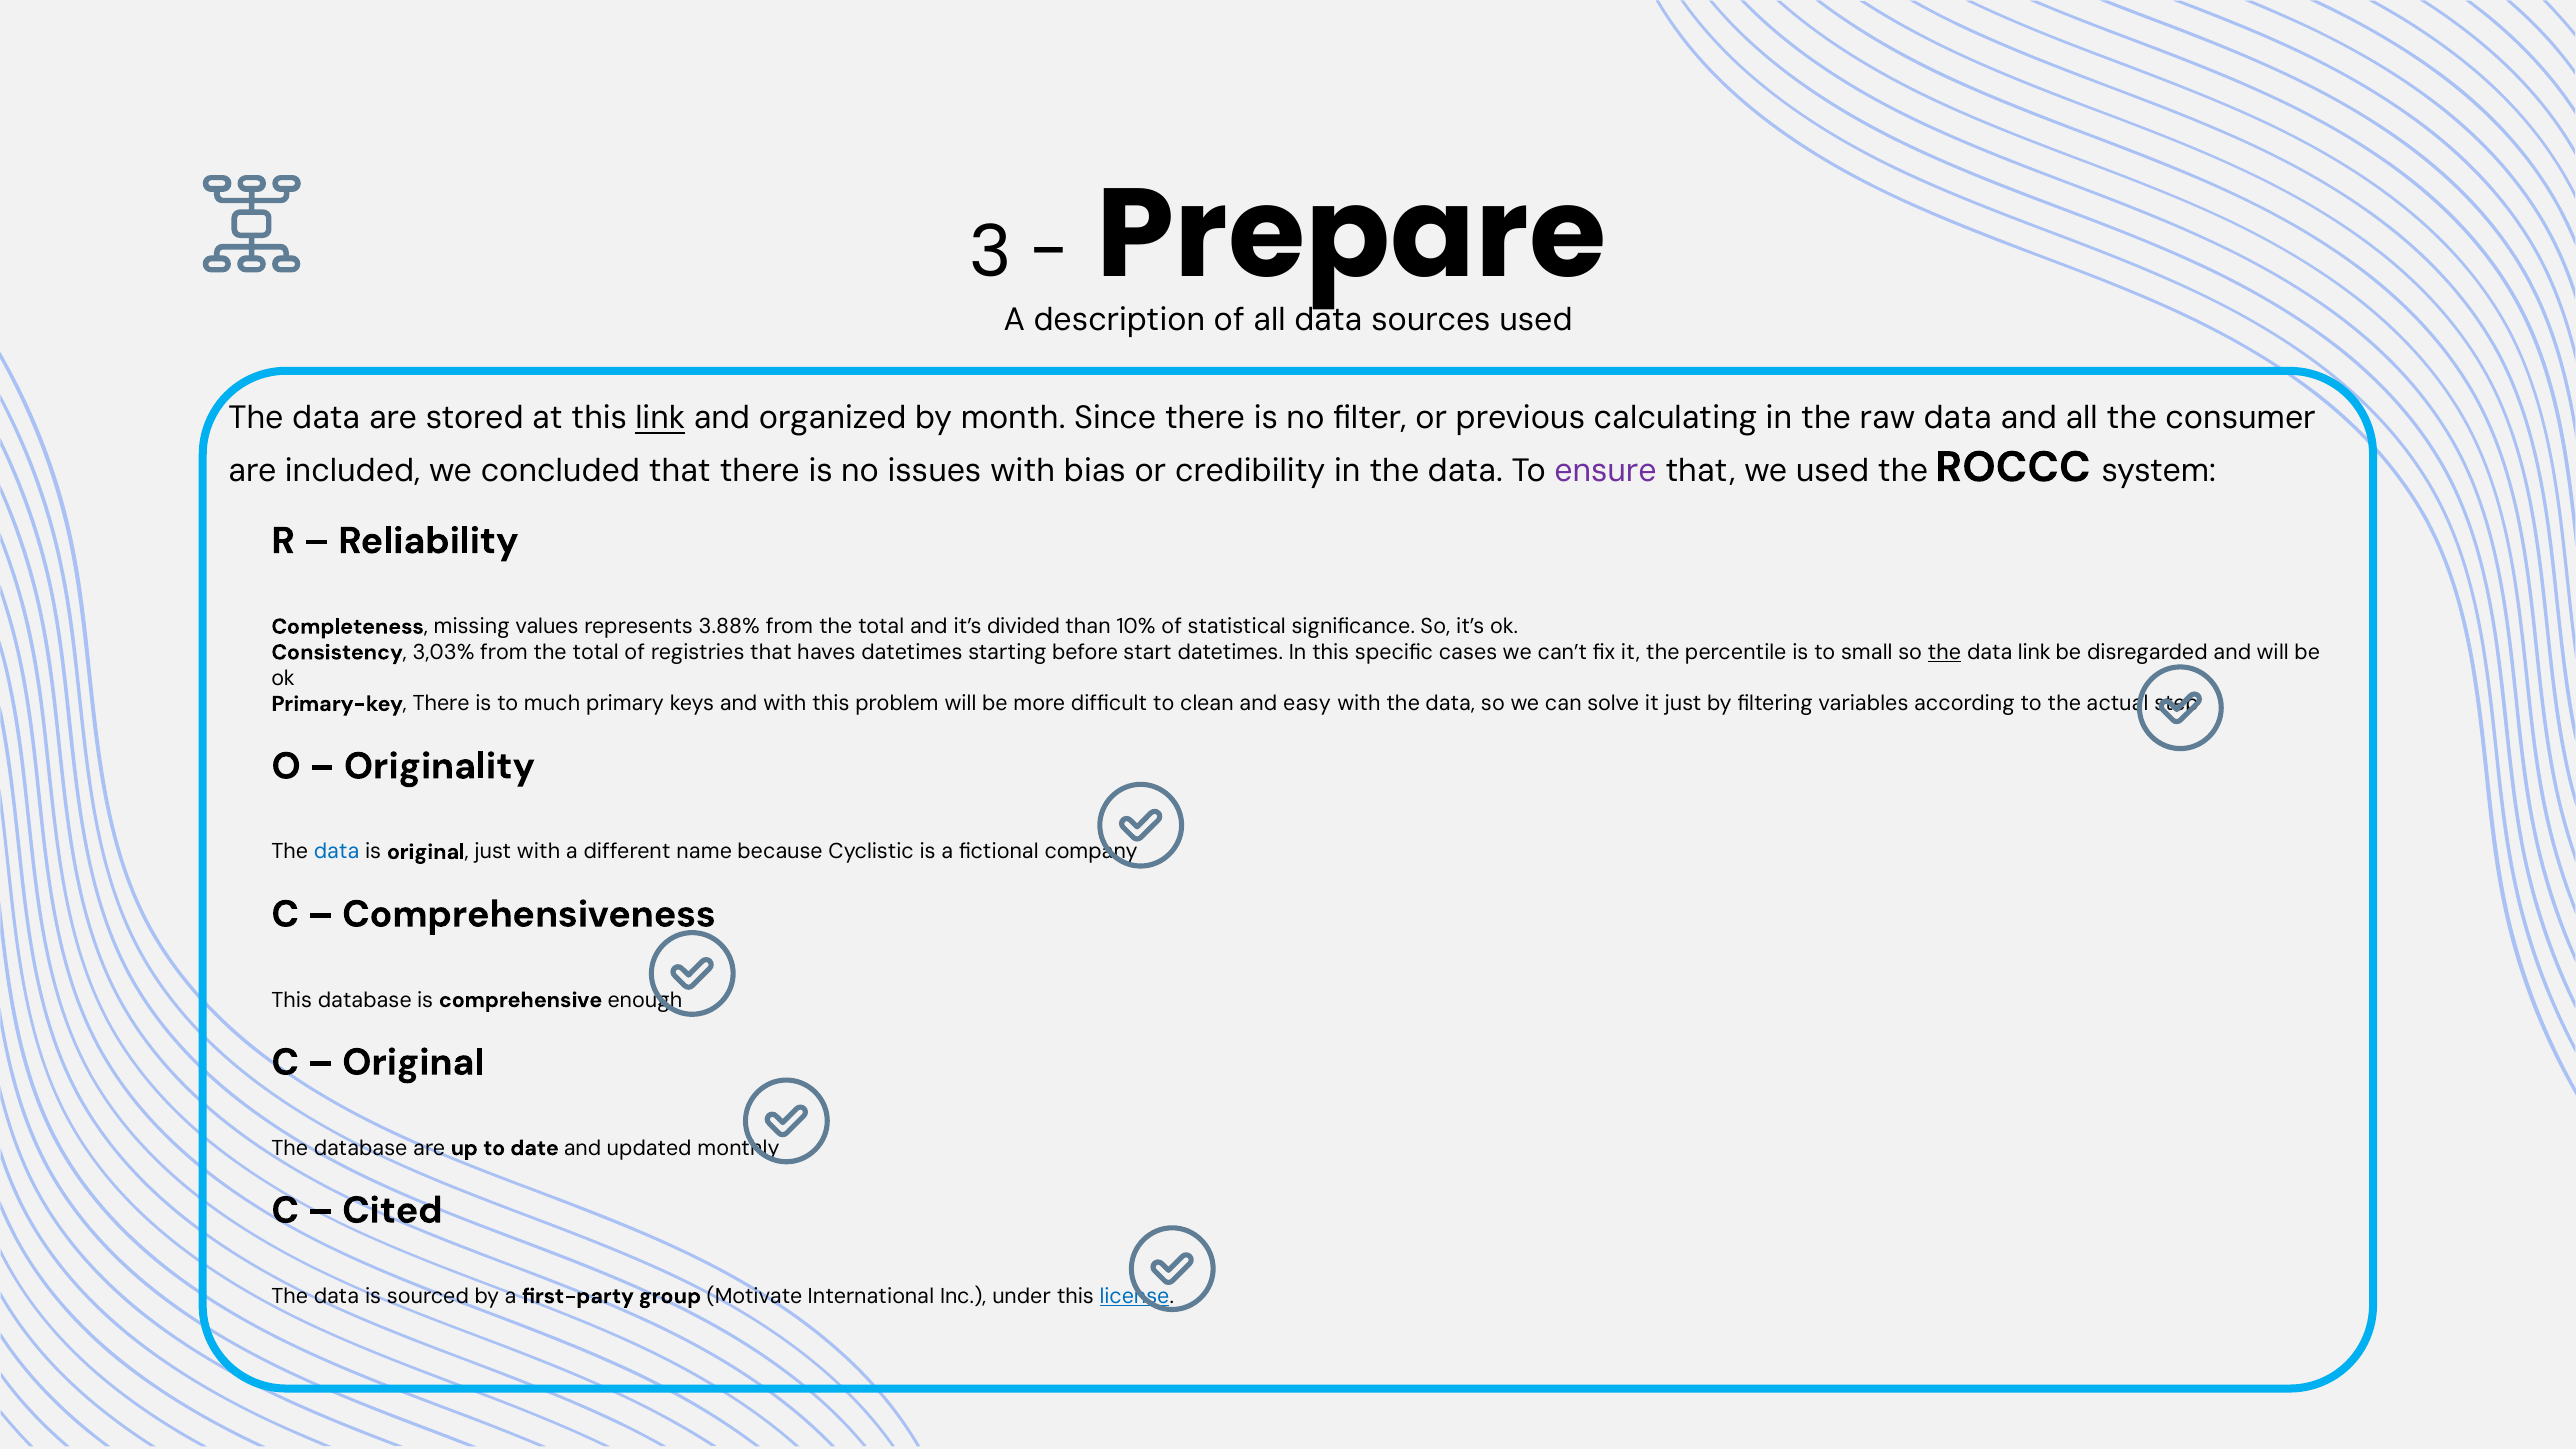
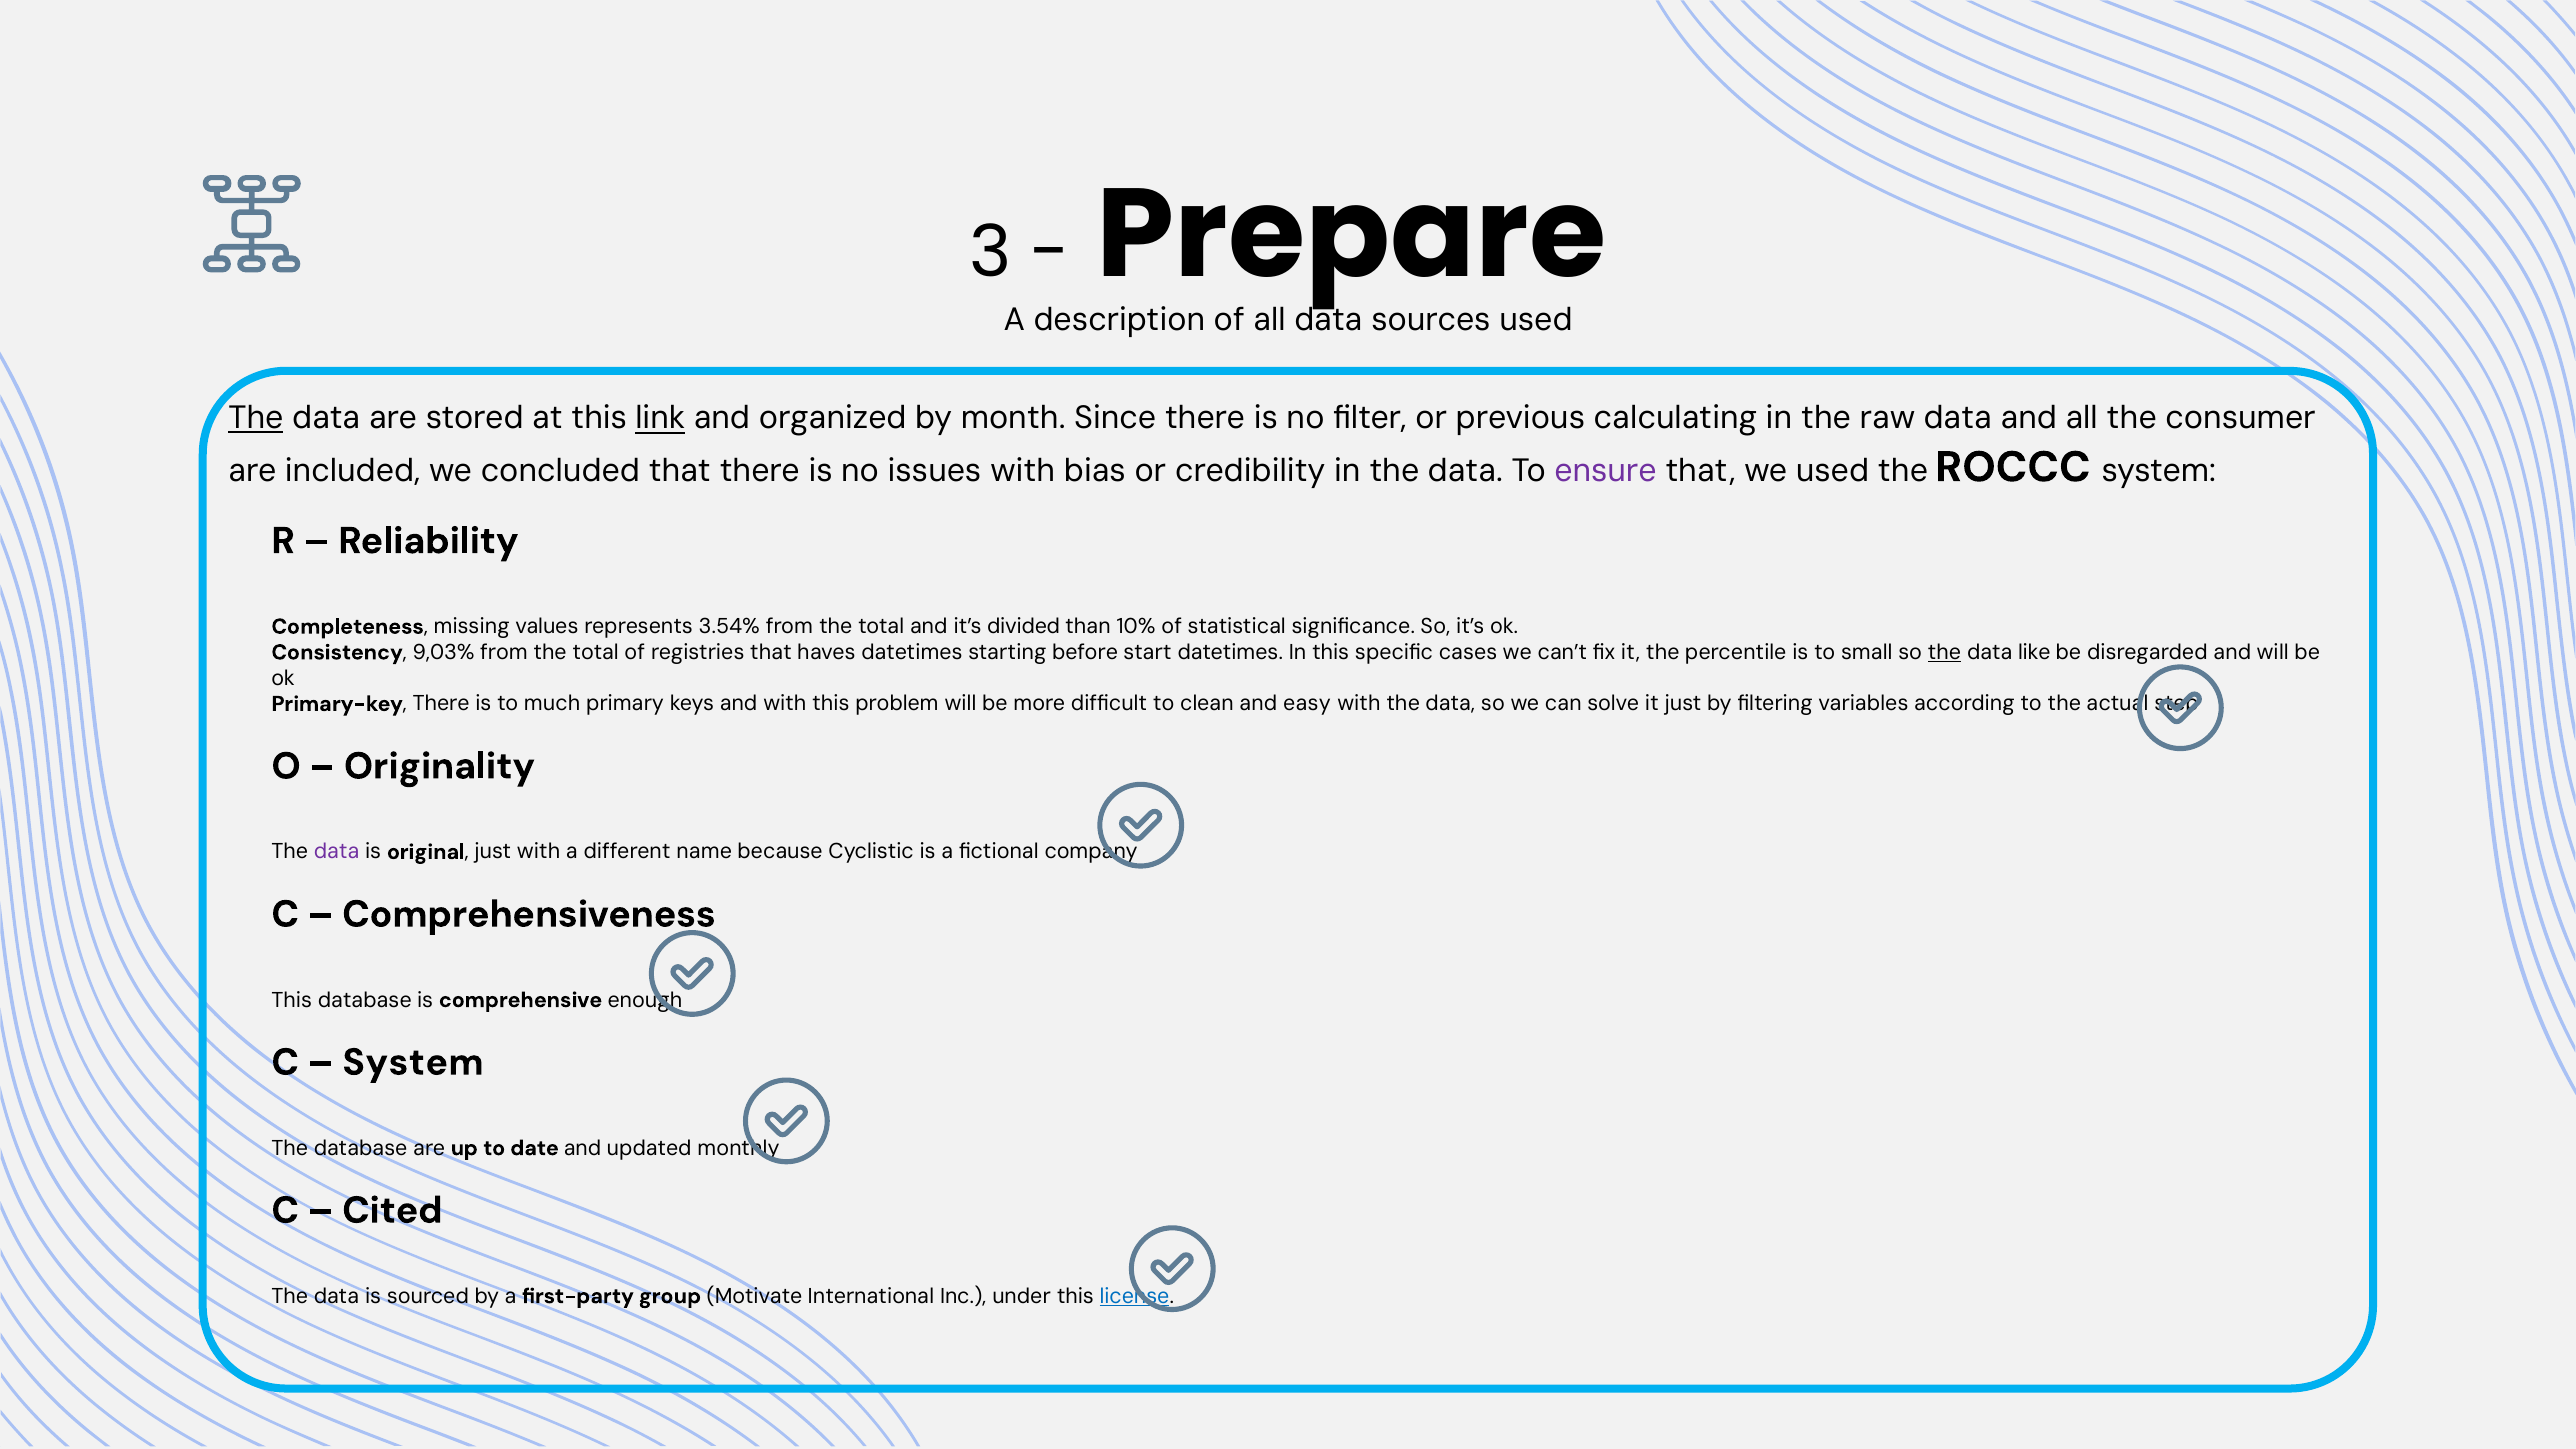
The at (256, 418) underline: none -> present
3.88%: 3.88% -> 3.54%
3,03%: 3,03% -> 9,03%
data link: link -> like
data at (337, 852) colour: blue -> purple
Original at (413, 1062): Original -> System
